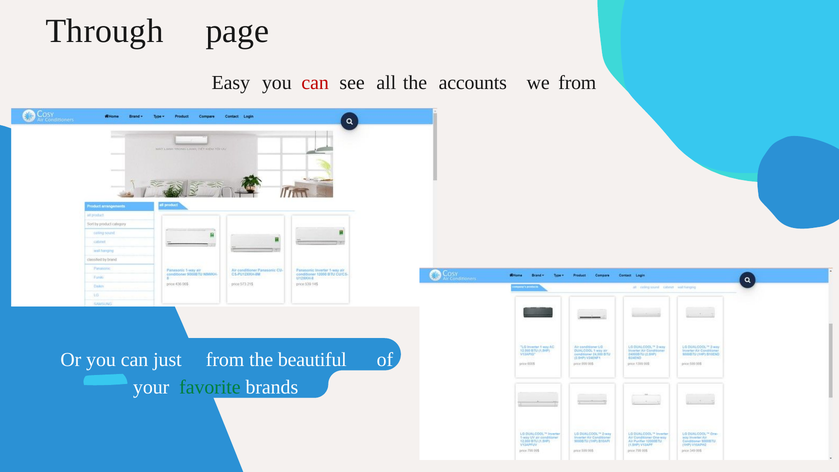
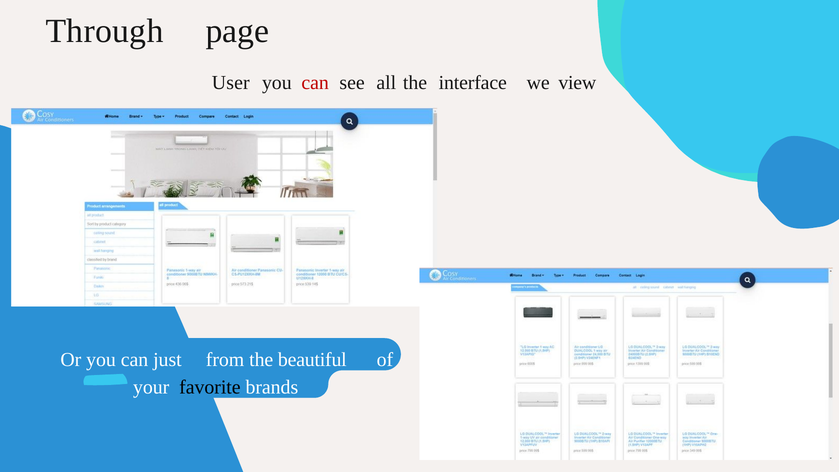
Easy: Easy -> User
accounts: accounts -> interface
we from: from -> view
favorite colour: green -> black
